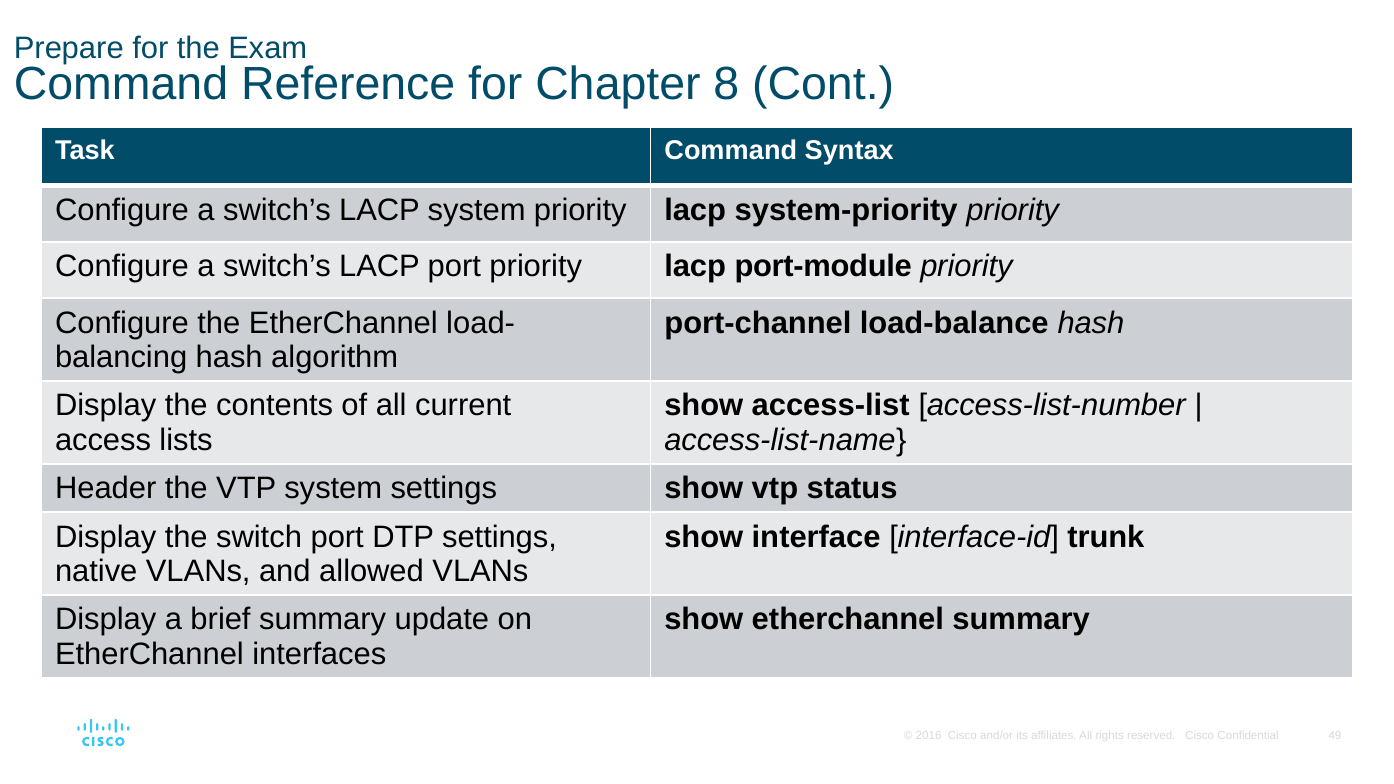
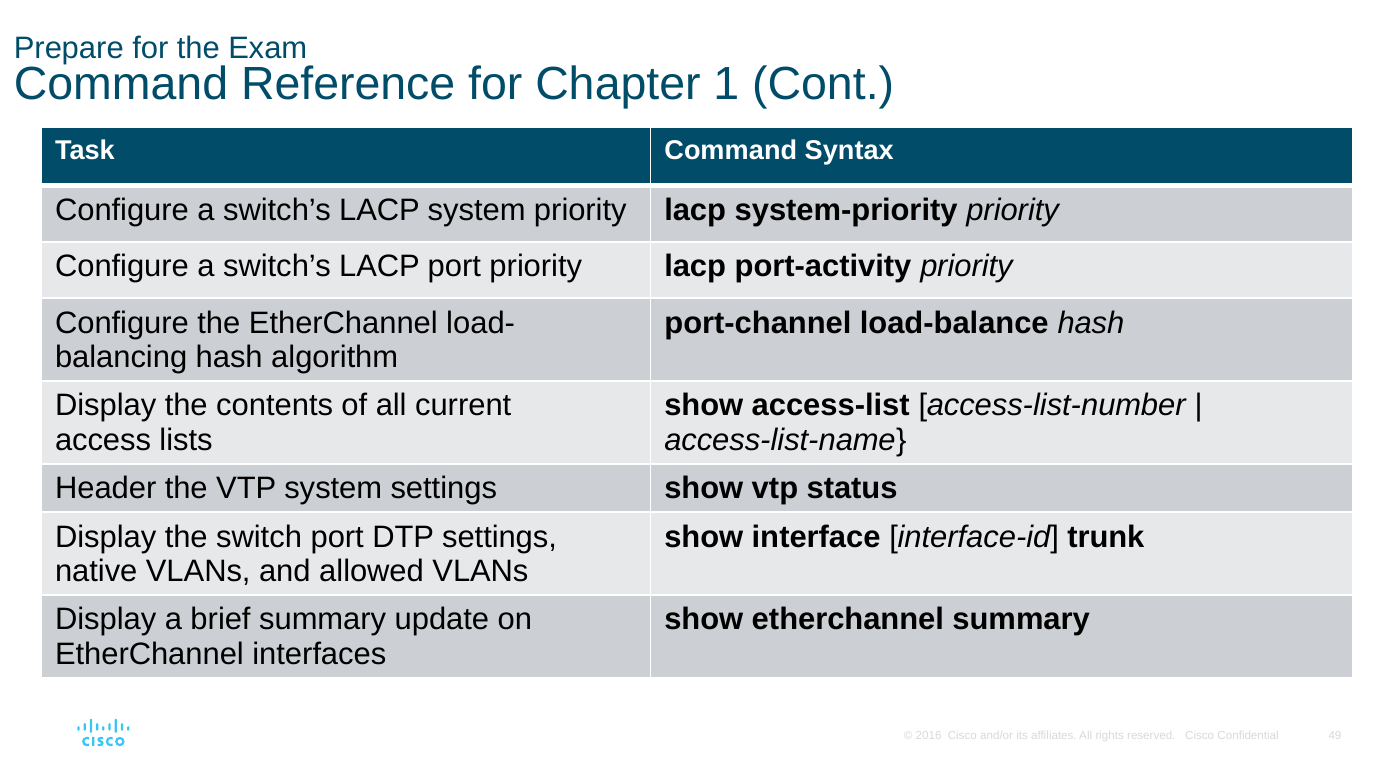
8: 8 -> 1
port-module: port-module -> port-activity
